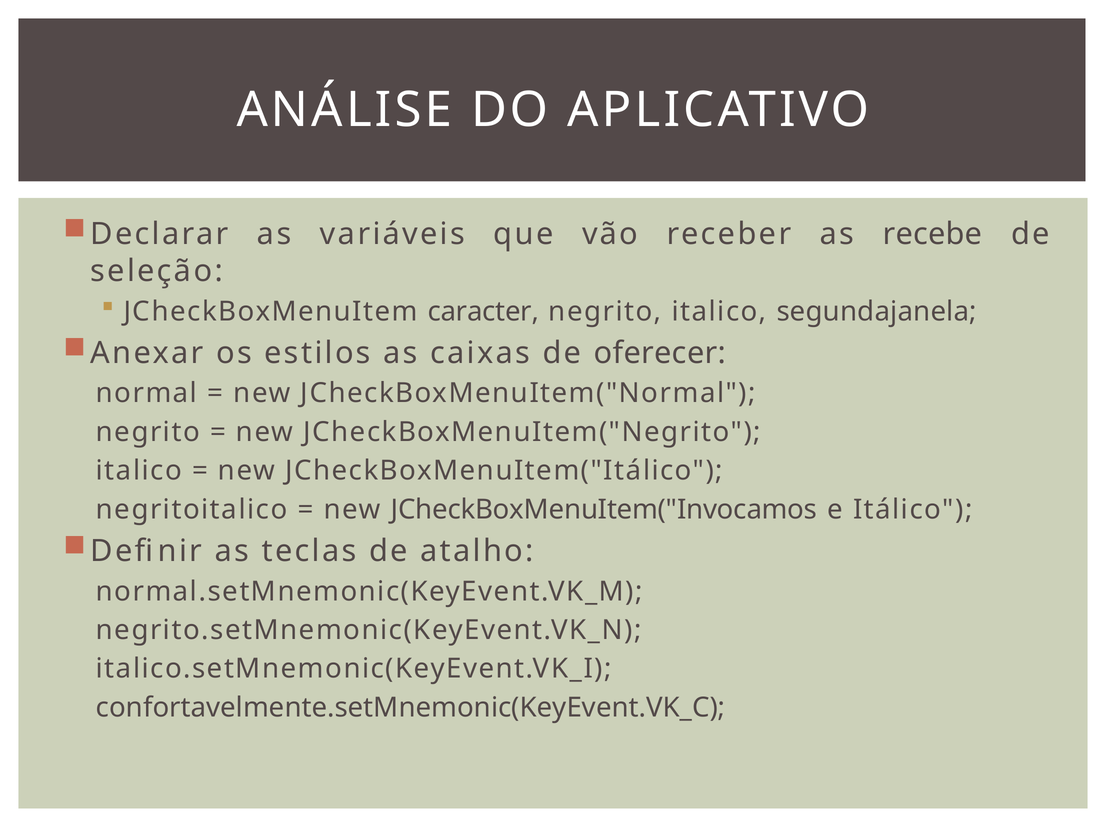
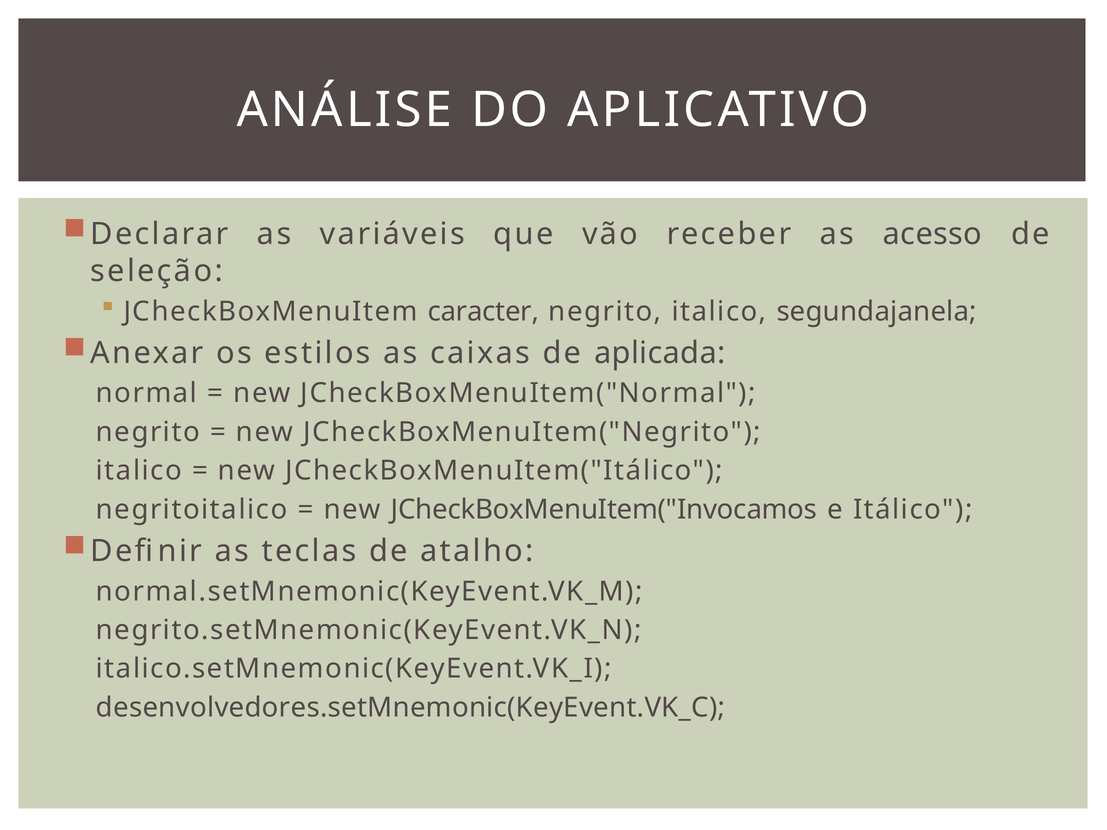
recebe: recebe -> acesso
oferecer: oferecer -> aplicada
confortavelmente.setMnemonic(KeyEvent.VK_C: confortavelmente.setMnemonic(KeyEvent.VK_C -> desenvolvedores.setMnemonic(KeyEvent.VK_C
